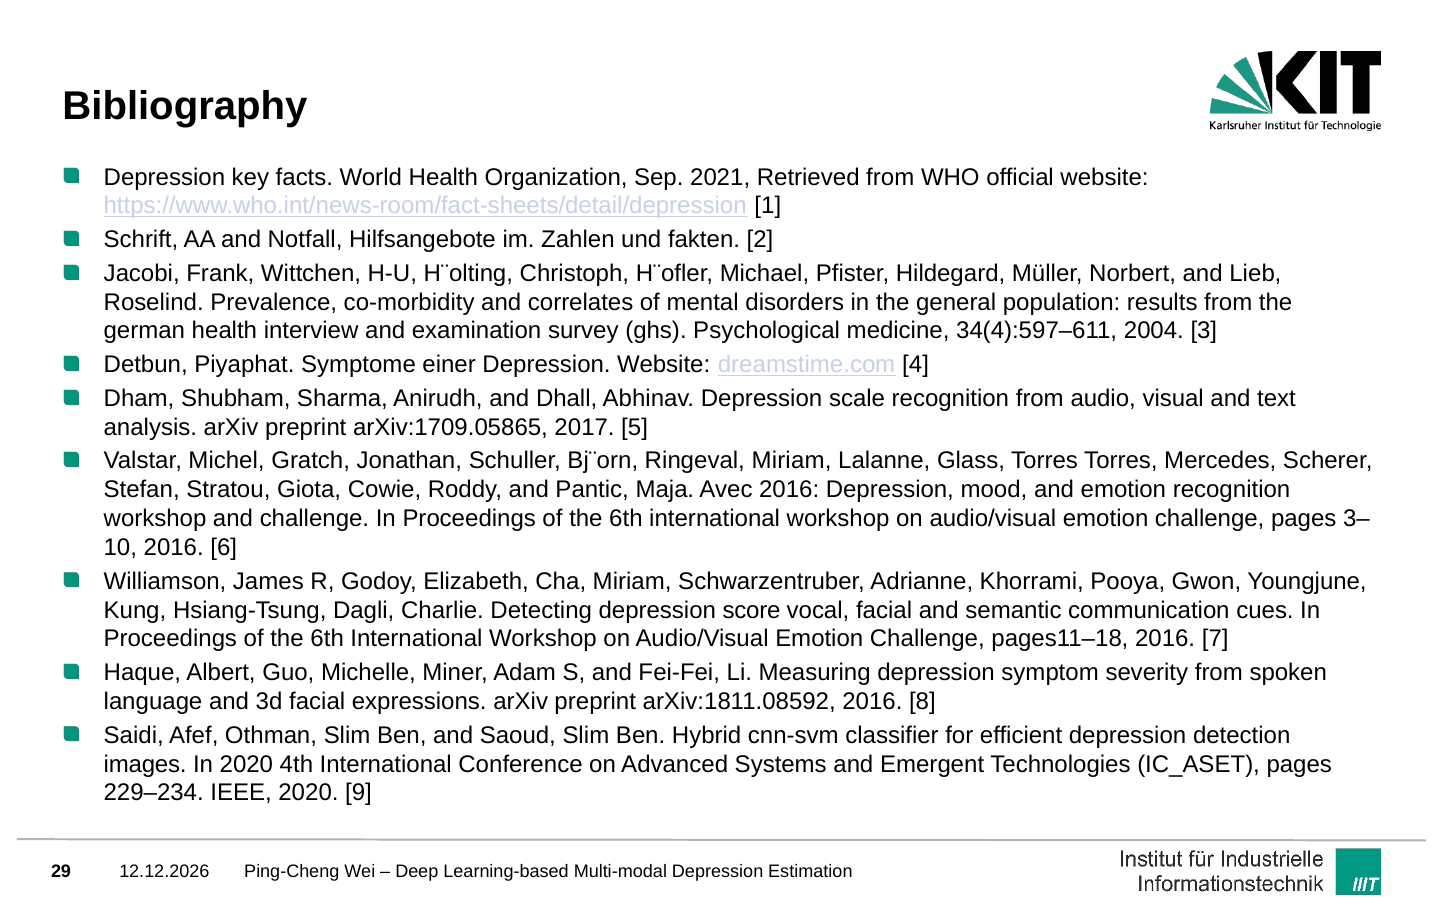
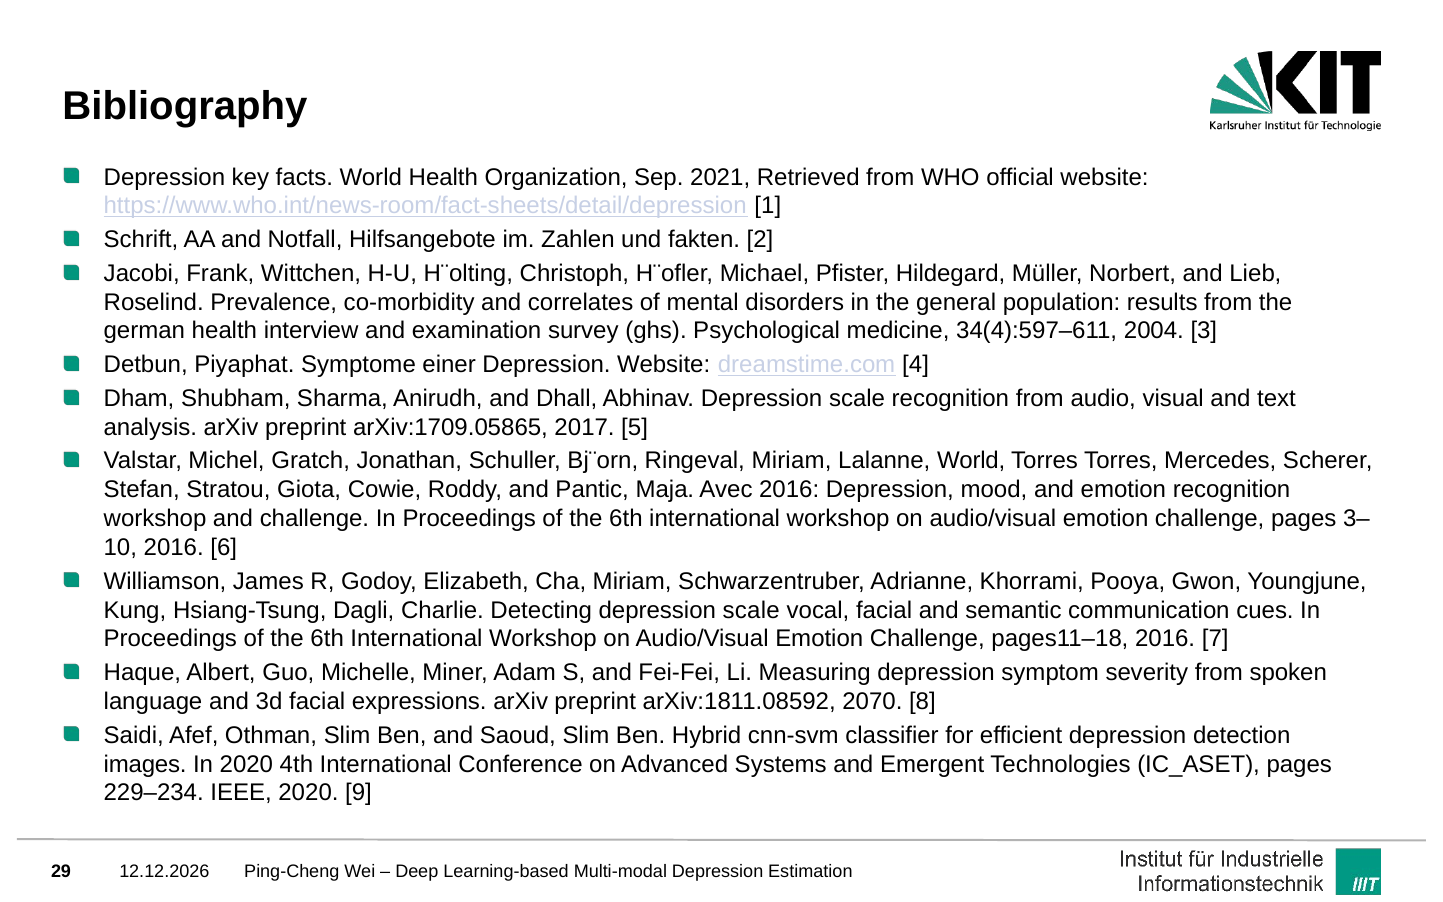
Lalanne Glass: Glass -> World
Detecting depression score: score -> scale
arXiv:1811.08592 2016: 2016 -> 2070
